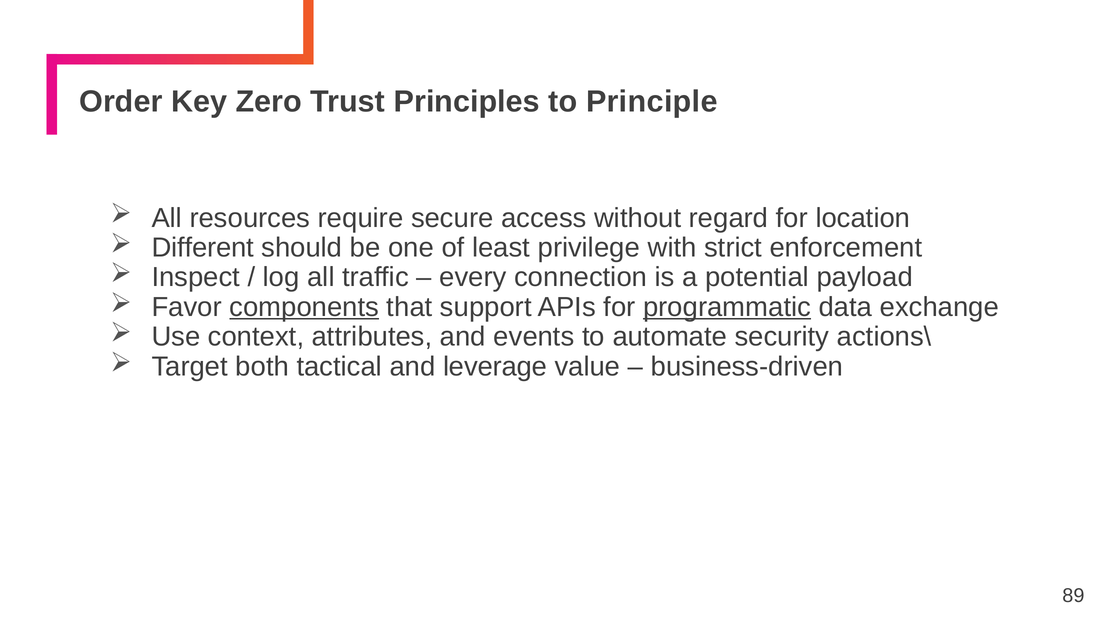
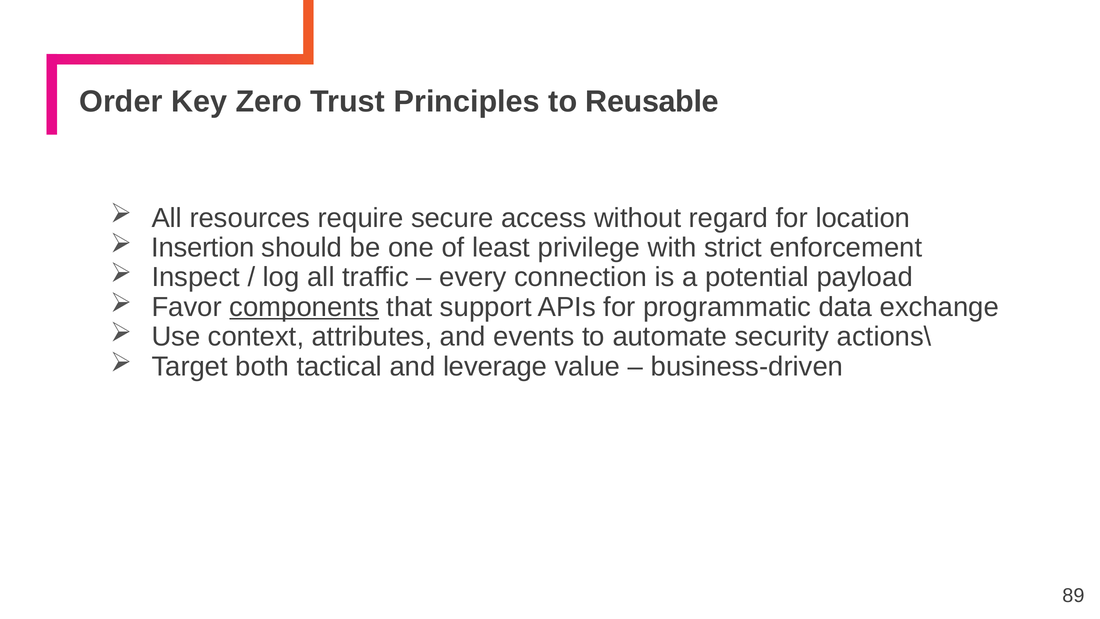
Principle: Principle -> Reusable
Different: Different -> Insertion
programmatic underline: present -> none
